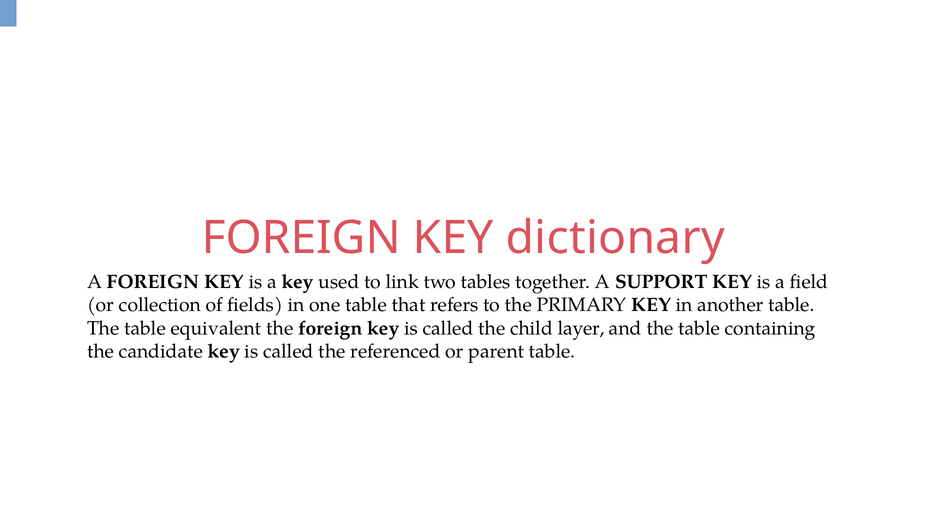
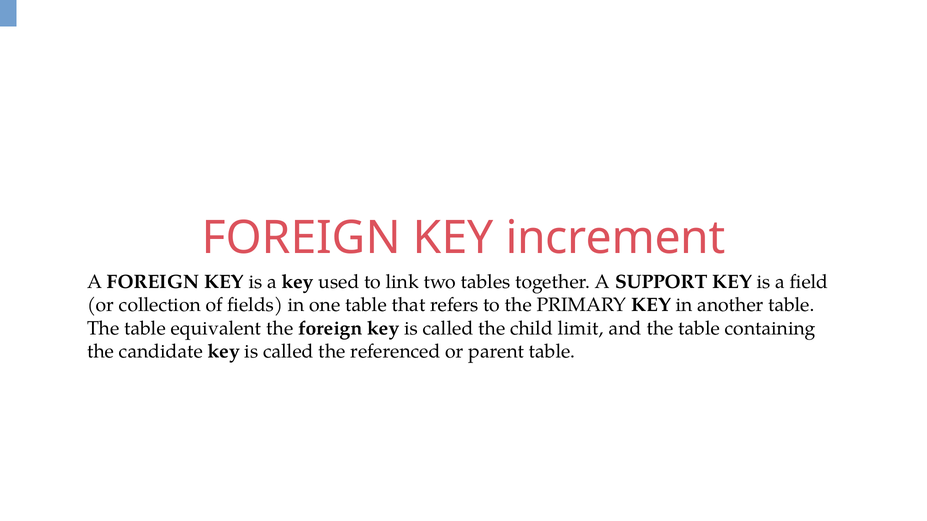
dictionary: dictionary -> increment
layer: layer -> limit
